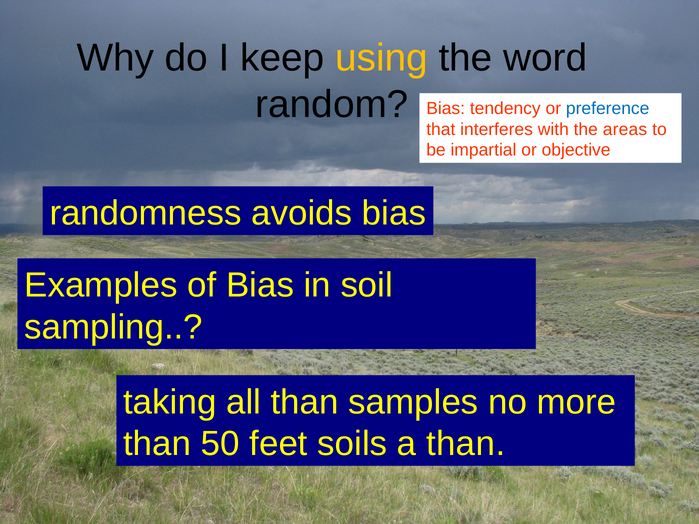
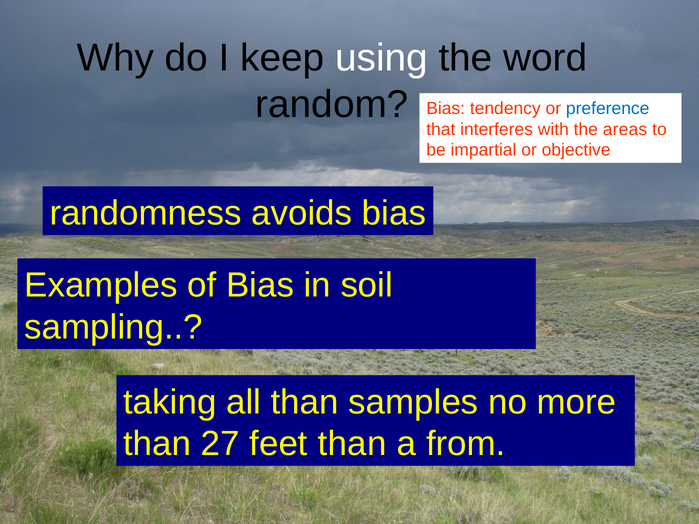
using colour: yellow -> white
50: 50 -> 27
feet soils: soils -> than
a than: than -> from
